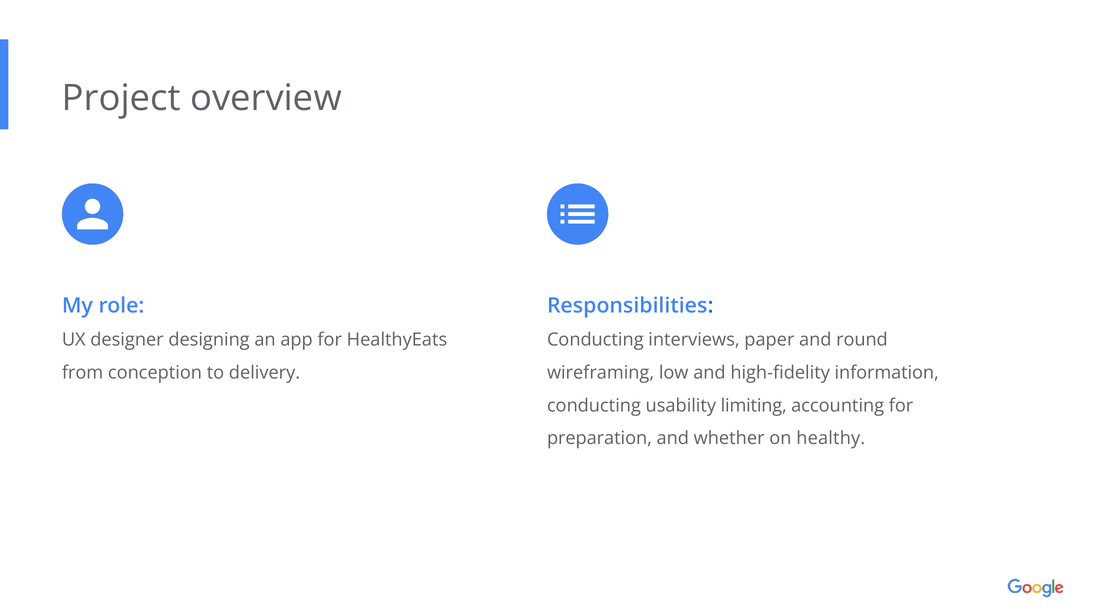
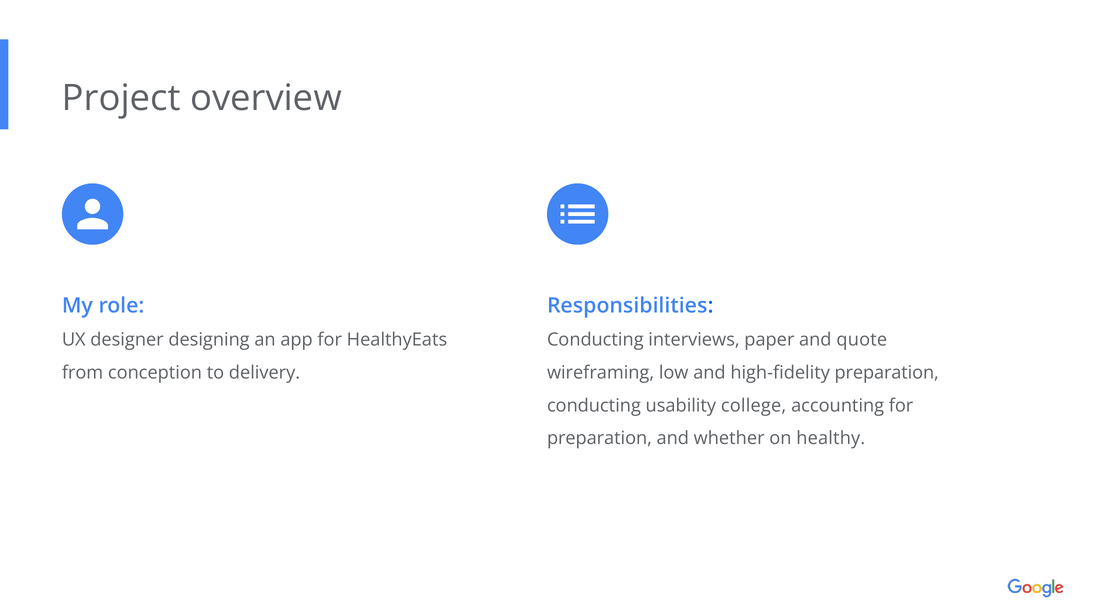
round: round -> quote
high-fidelity information: information -> preparation
limiting: limiting -> college
